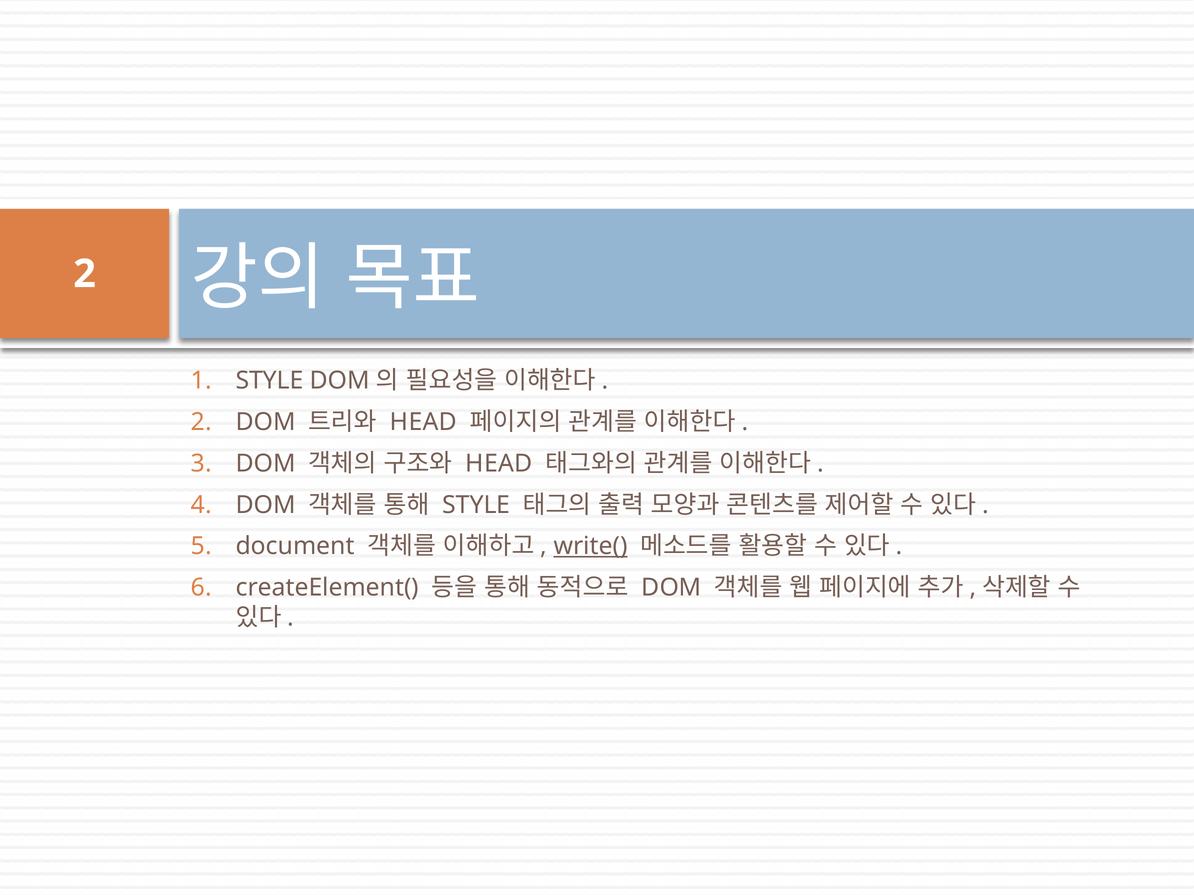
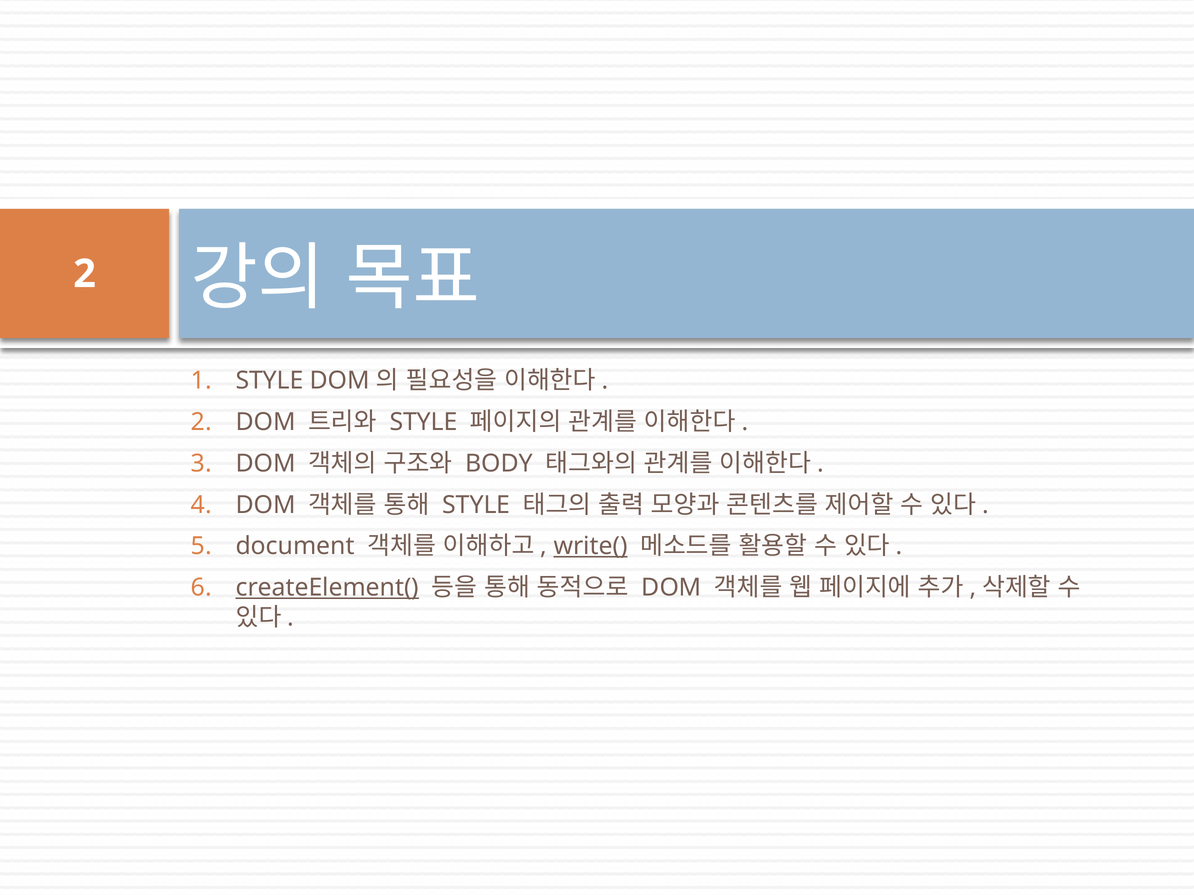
HEAD at (423, 422): HEAD -> STYLE
HEAD at (499, 464): HEAD -> BODY
createElement( underline: none -> present
